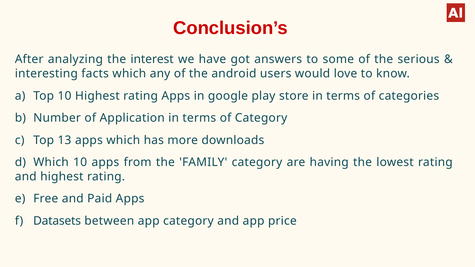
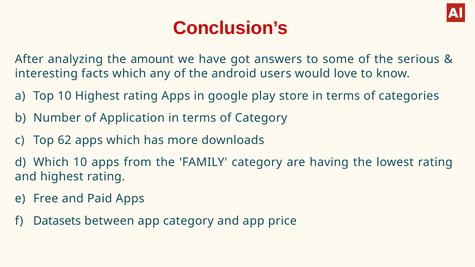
interest: interest -> amount
13: 13 -> 62
